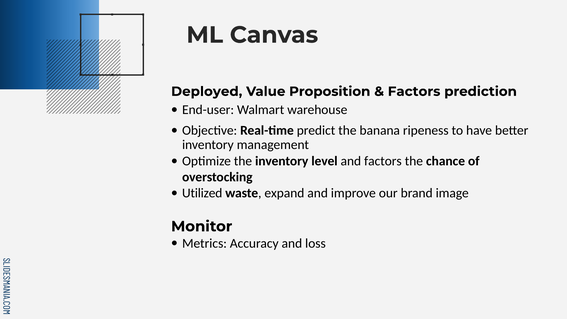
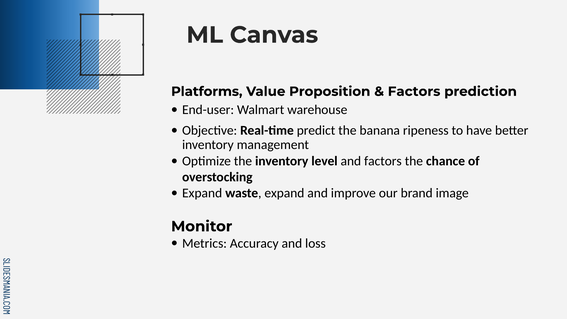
Deployed: Deployed -> Platforms
Utilized at (202, 193): Utilized -> Expand
